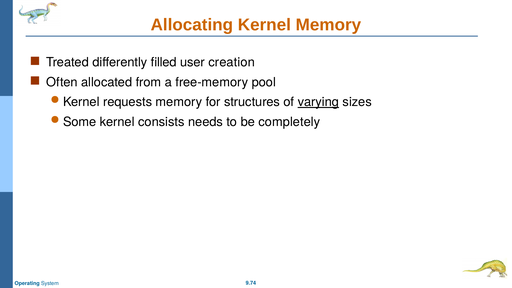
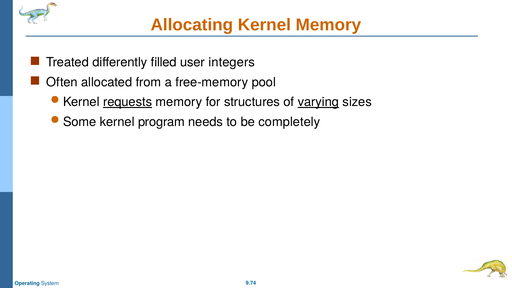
creation: creation -> integers
requests underline: none -> present
consists: consists -> program
